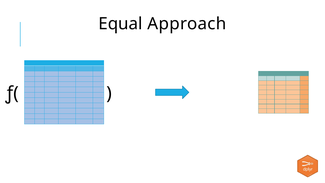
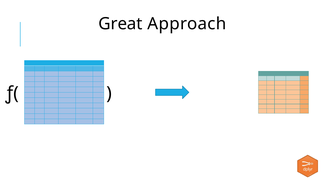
Equal: Equal -> Great
